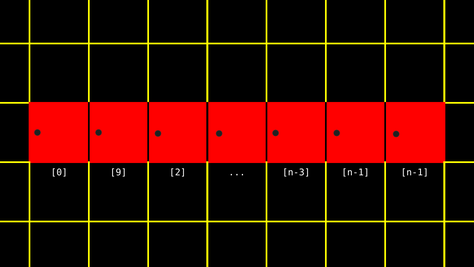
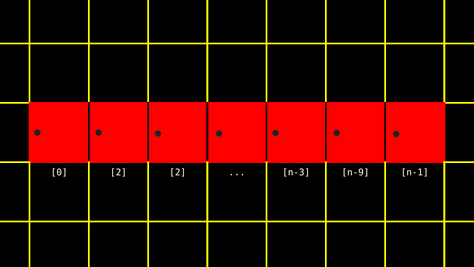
0 9: 9 -> 2
n-3 n-1: n-1 -> n-9
